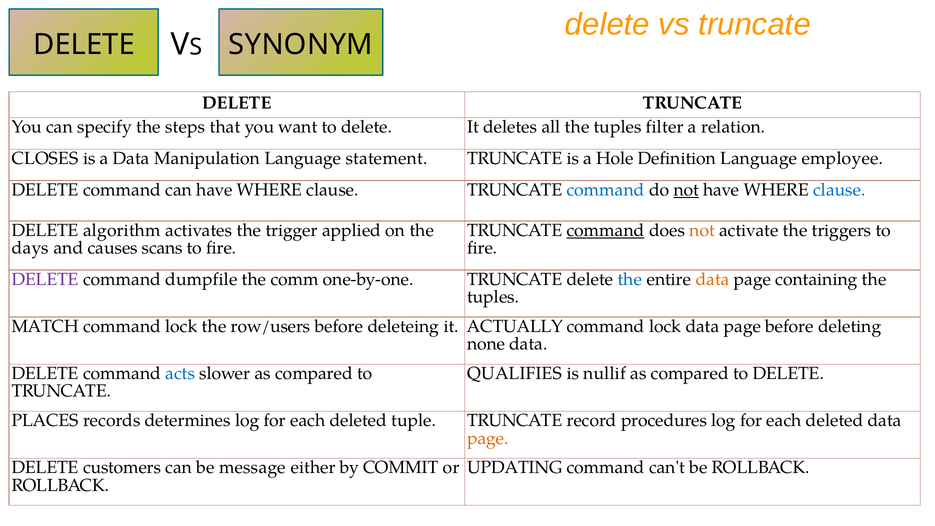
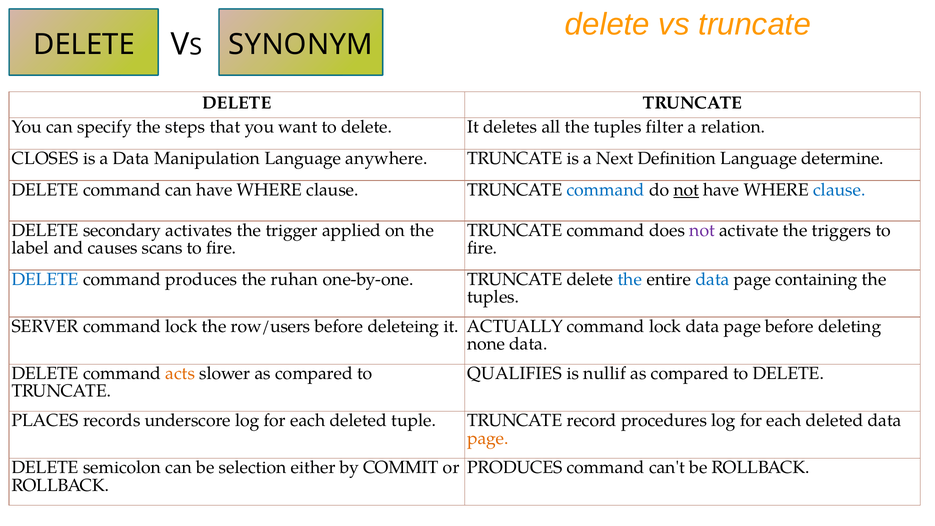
statement: statement -> anywhere
Hole: Hole -> Next
employee: employee -> determine
algorithm: algorithm -> secondary
command at (606, 230) underline: present -> none
not at (702, 230) colour: orange -> purple
days: days -> label
DELETE at (45, 279) colour: purple -> blue
command dumpfile: dumpfile -> produces
comm: comm -> ruhan
data at (713, 279) colour: orange -> blue
MATCH: MATCH -> SERVER
acts colour: blue -> orange
determines: determines -> underscore
customers: customers -> semicolon
message: message -> selection
UPDATING at (515, 468): UPDATING -> PRODUCES
